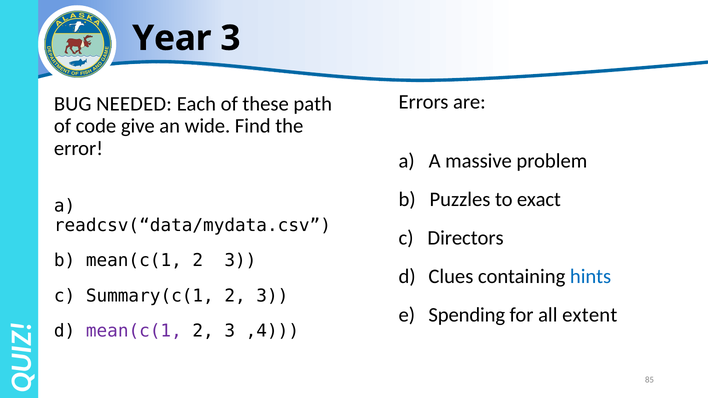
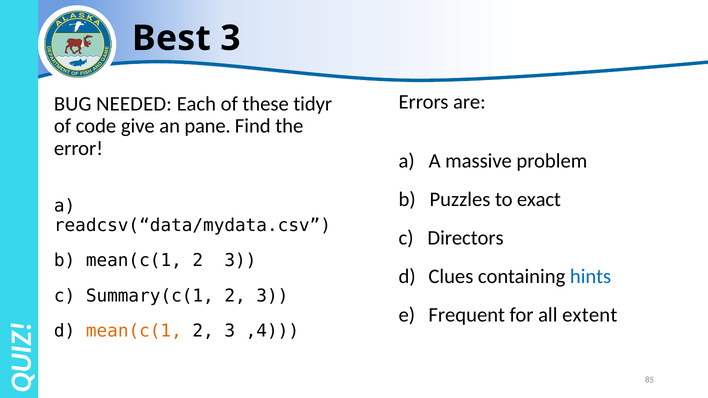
Year: Year -> Best
path: path -> tidyr
wide: wide -> pane
Spending: Spending -> Frequent
mean(c(1 at (134, 331) colour: purple -> orange
